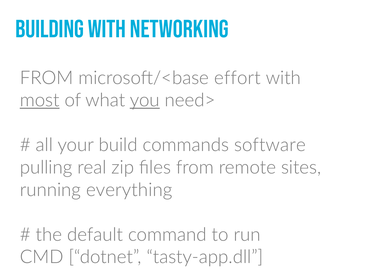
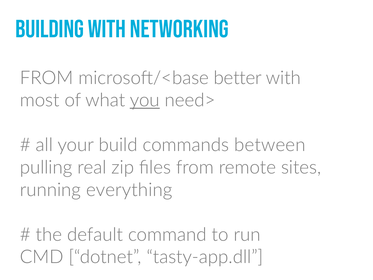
effort: effort -> better
most underline: present -> none
software: software -> between
